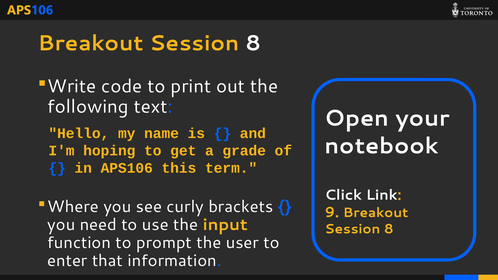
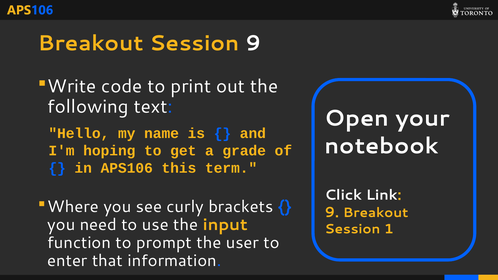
8 at (253, 43): 8 -> 9
8 at (389, 229): 8 -> 1
